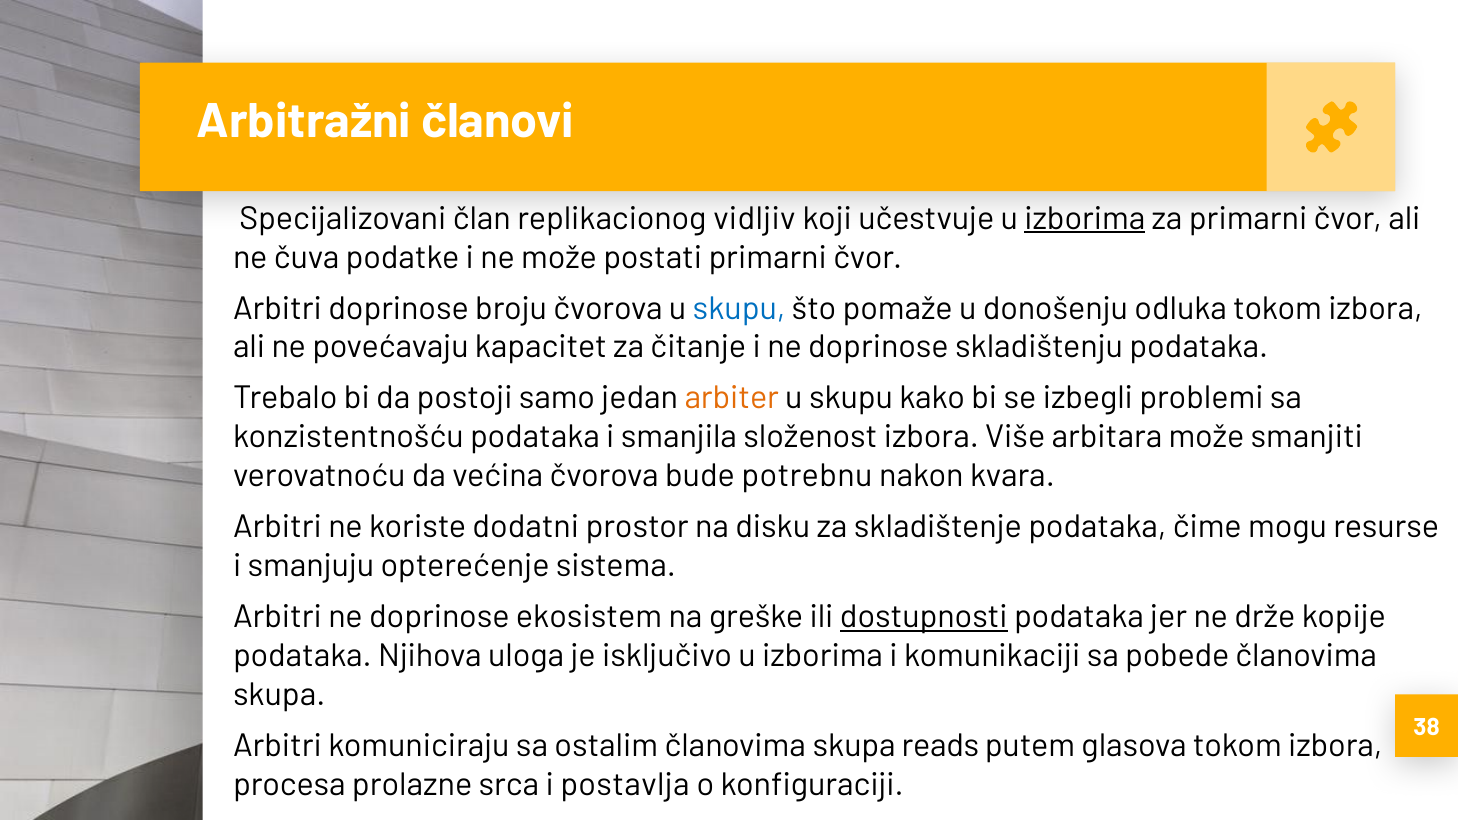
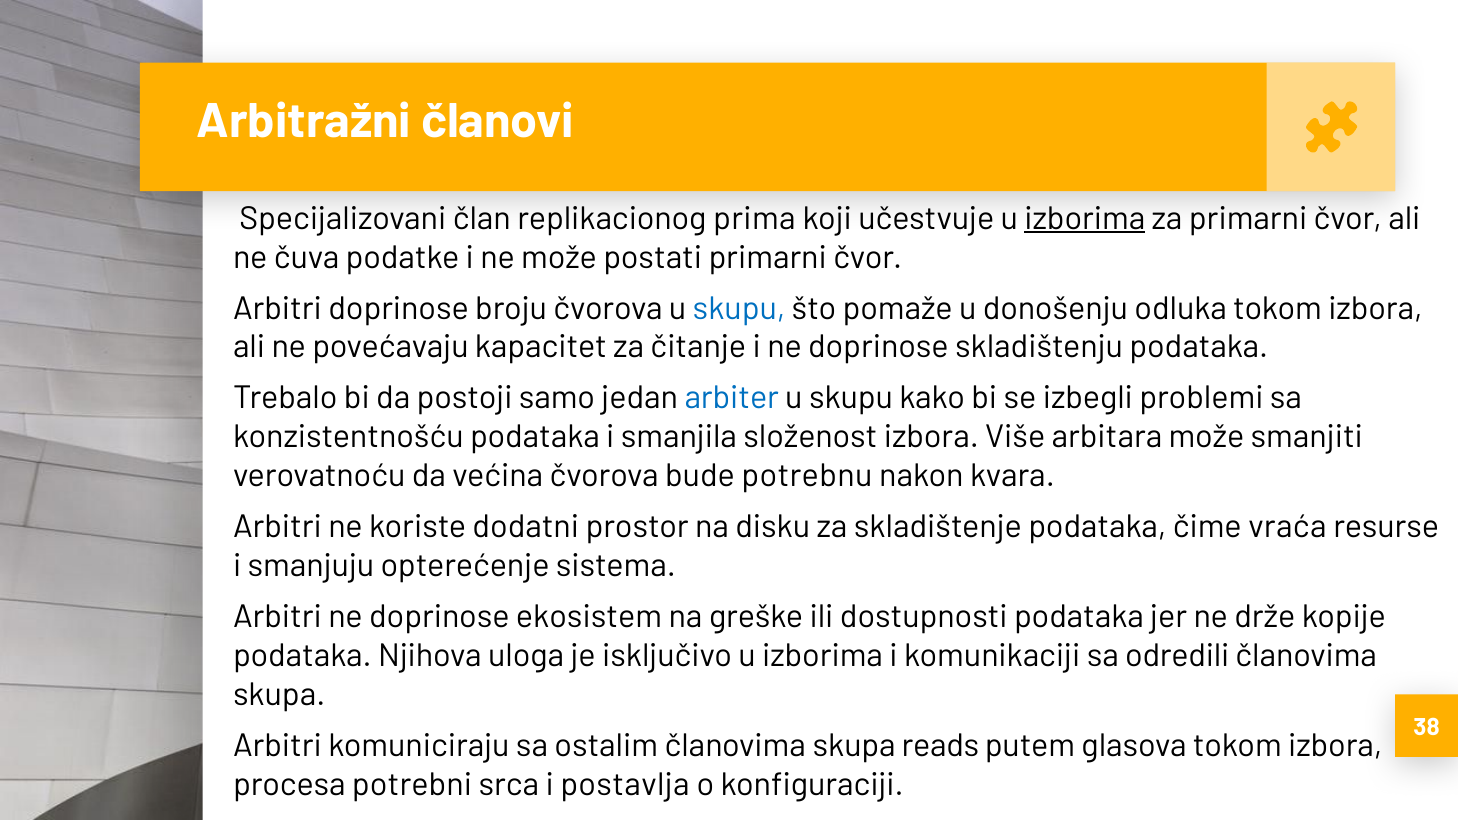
vidljiv: vidljiv -> prima
arbiter colour: orange -> blue
mogu: mogu -> vraća
dostupnosti underline: present -> none
pobede: pobede -> odredili
prolazne: prolazne -> potrebni
